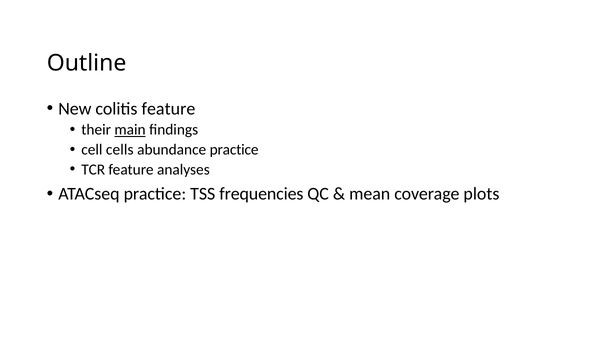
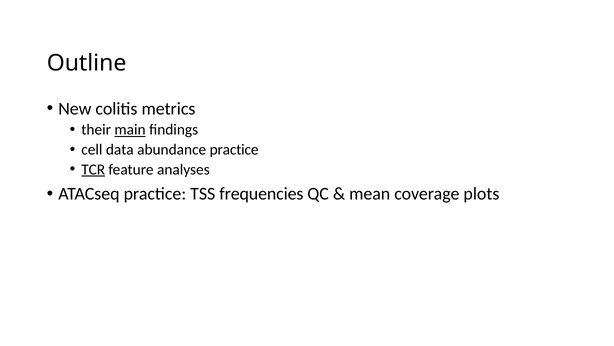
colitis feature: feature -> metrics
cells: cells -> data
TCR underline: none -> present
